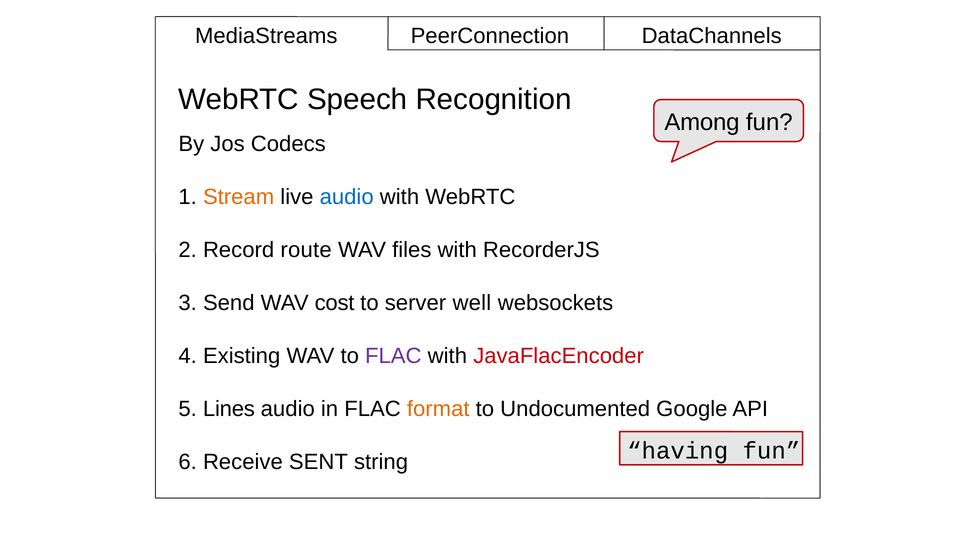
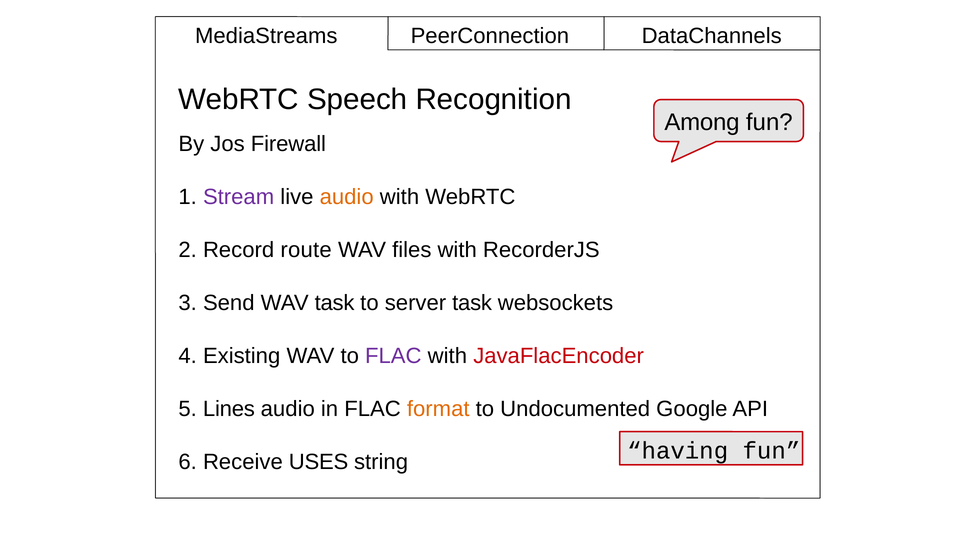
Codecs: Codecs -> Firewall
Stream colour: orange -> purple
audio at (347, 197) colour: blue -> orange
WAV cost: cost -> task
server well: well -> task
SENT: SENT -> USES
